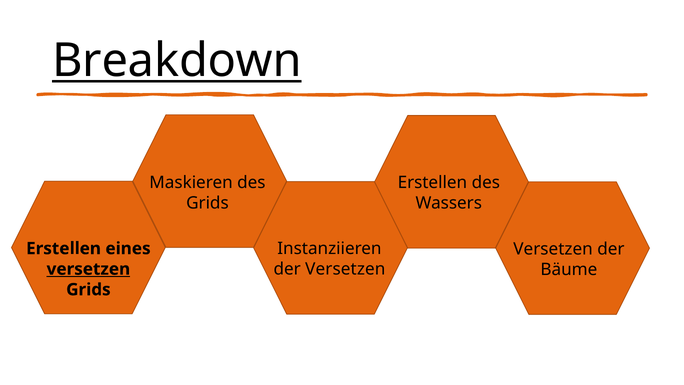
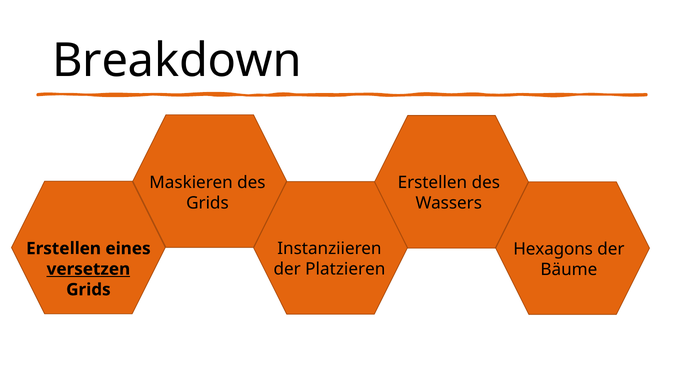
Breakdown underline: present -> none
Versetzen at (553, 249): Versetzen -> Hexagons
der Versetzen: Versetzen -> Platzieren
